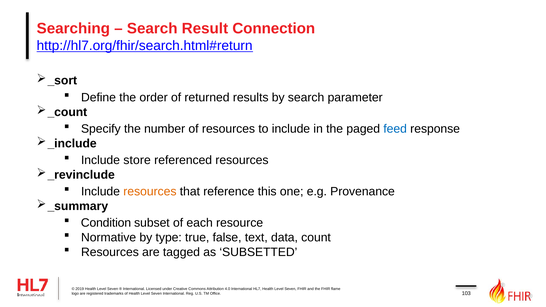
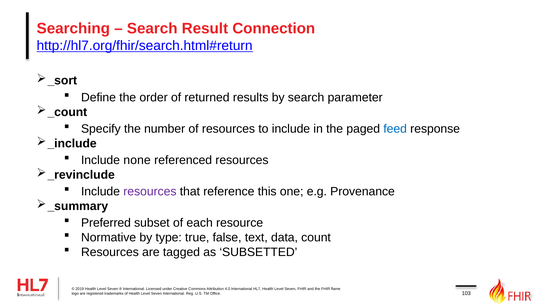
store: store -> none
resources at (150, 192) colour: orange -> purple
Condition: Condition -> Preferred
